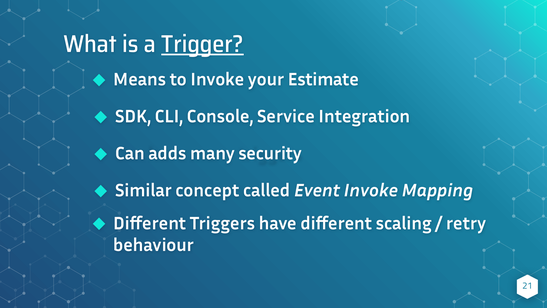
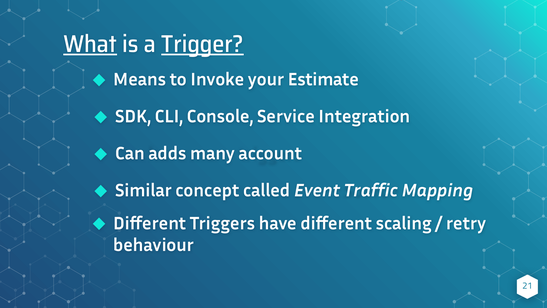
What underline: none -> present
security: security -> account
Event Invoke: Invoke -> Traffic
